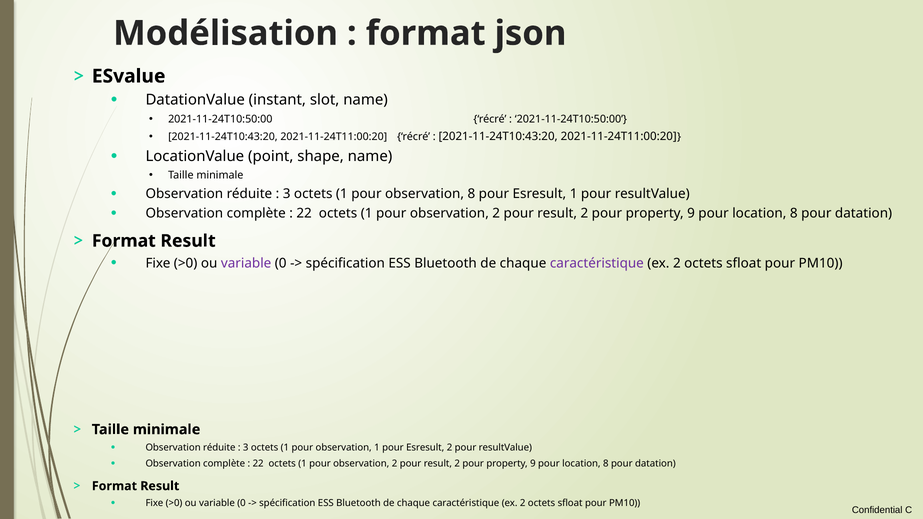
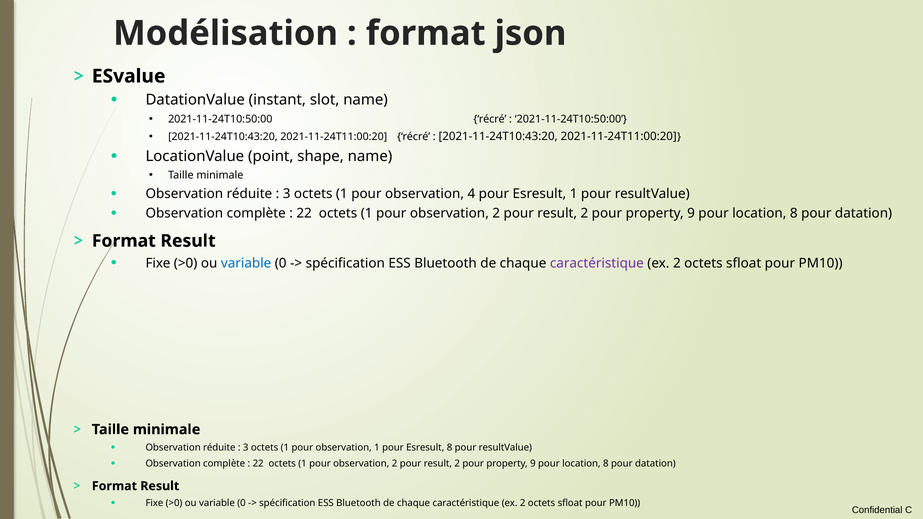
observation 8: 8 -> 4
variable at (246, 263) colour: purple -> blue
Esresult 2: 2 -> 8
